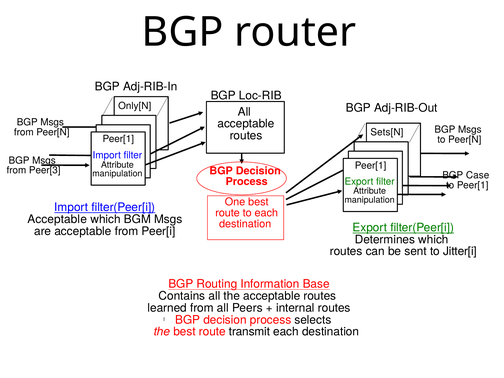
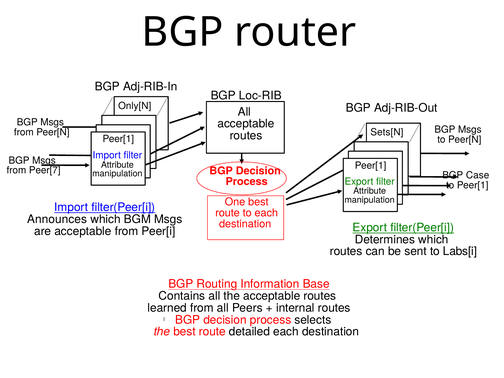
Peer[3: Peer[3 -> Peer[7
Acceptable at (57, 219): Acceptable -> Announces
Jitter[i: Jitter[i -> Labs[i
transmit: transmit -> detailed
